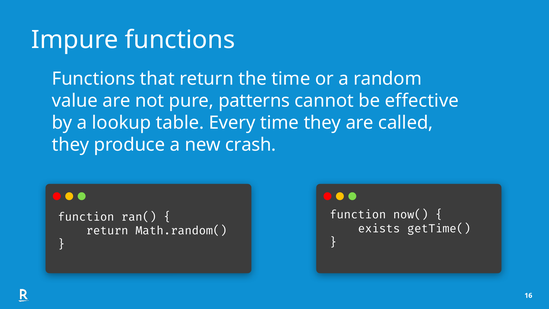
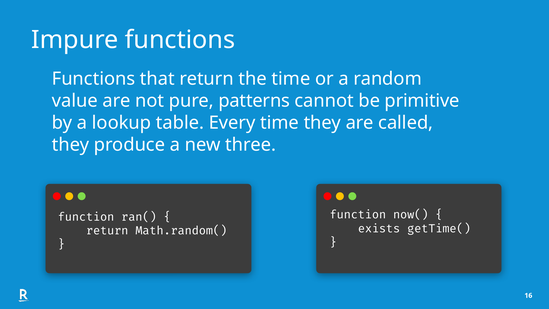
effective: effective -> primitive
crash: crash -> three
